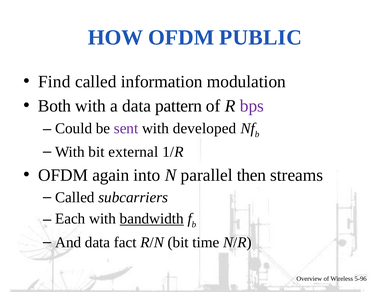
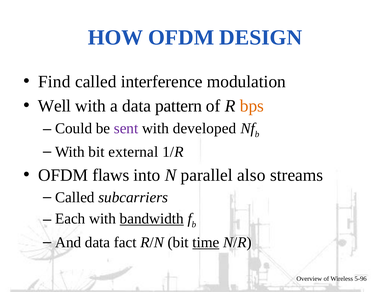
PUBLIC: PUBLIC -> DESIGN
information: information -> interference
Both: Both -> Well
bps colour: purple -> orange
again: again -> flaws
then: then -> also
time underline: none -> present
